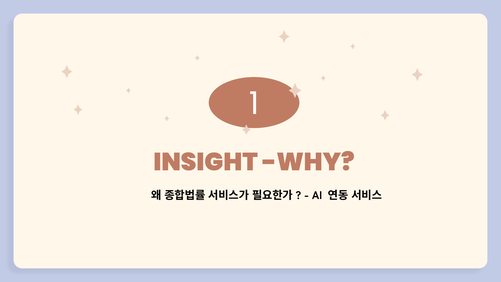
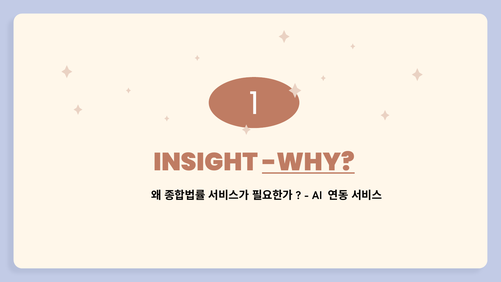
WHY underline: none -> present
